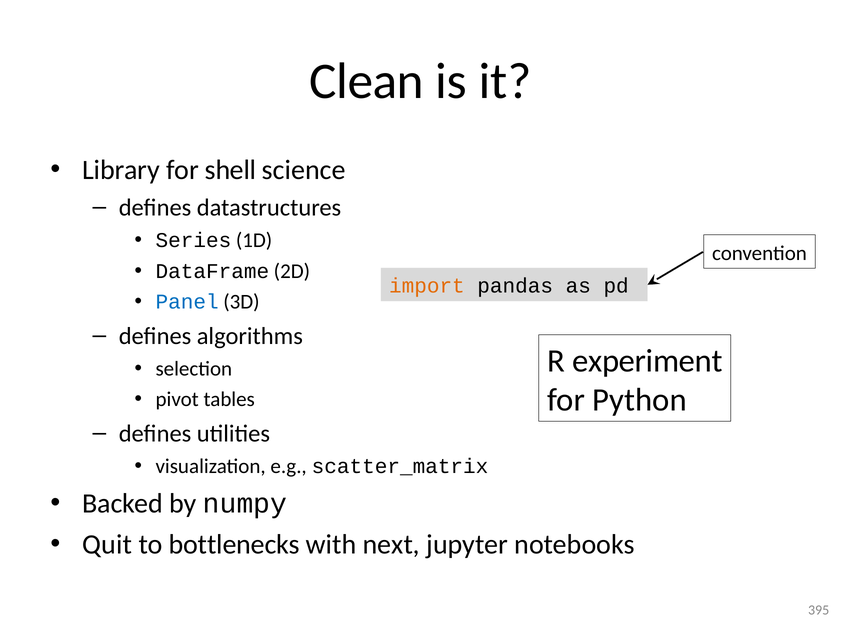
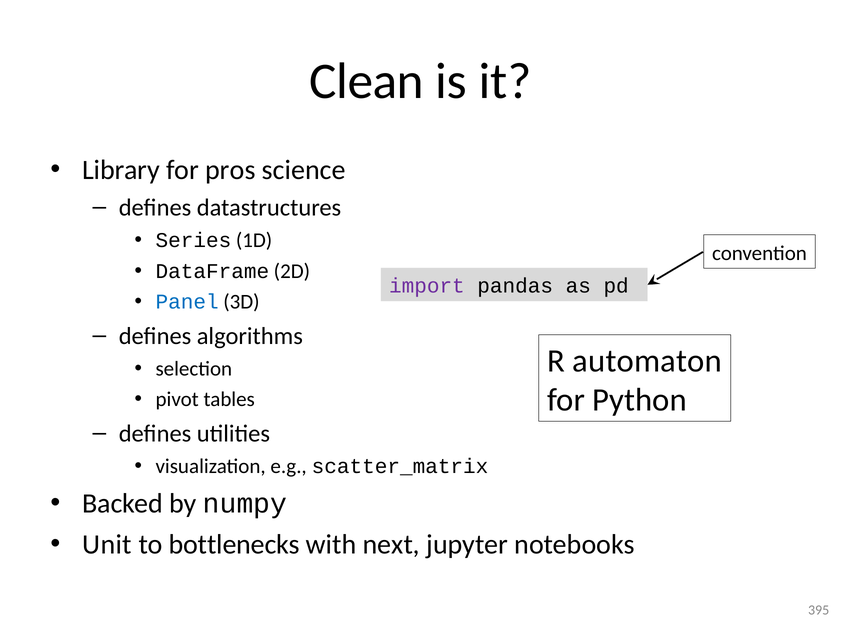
shell: shell -> pros
import colour: orange -> purple
experiment: experiment -> automaton
Quit: Quit -> Unit
